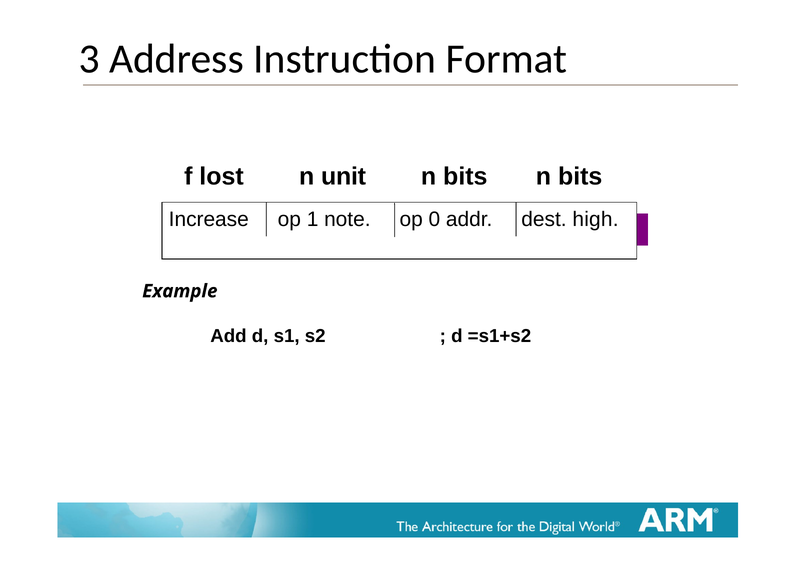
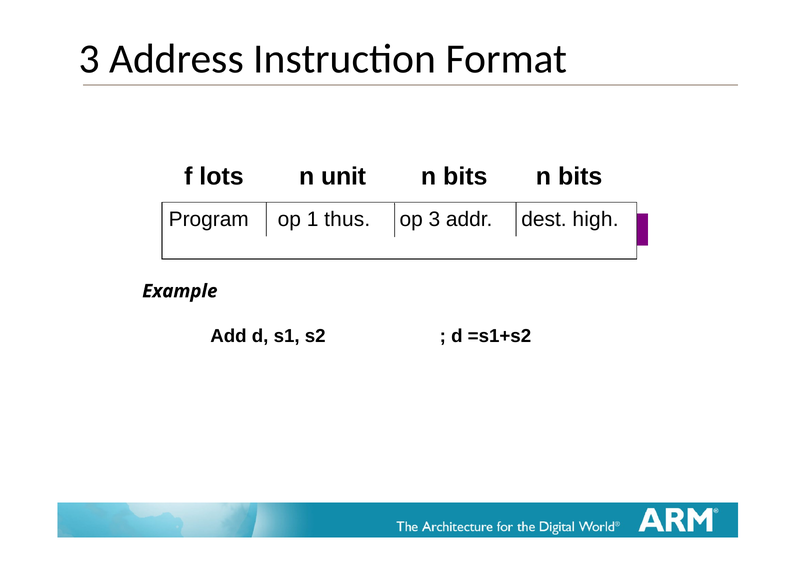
lost: lost -> lots
Increase: Increase -> Program
note: note -> thus
op 0: 0 -> 3
